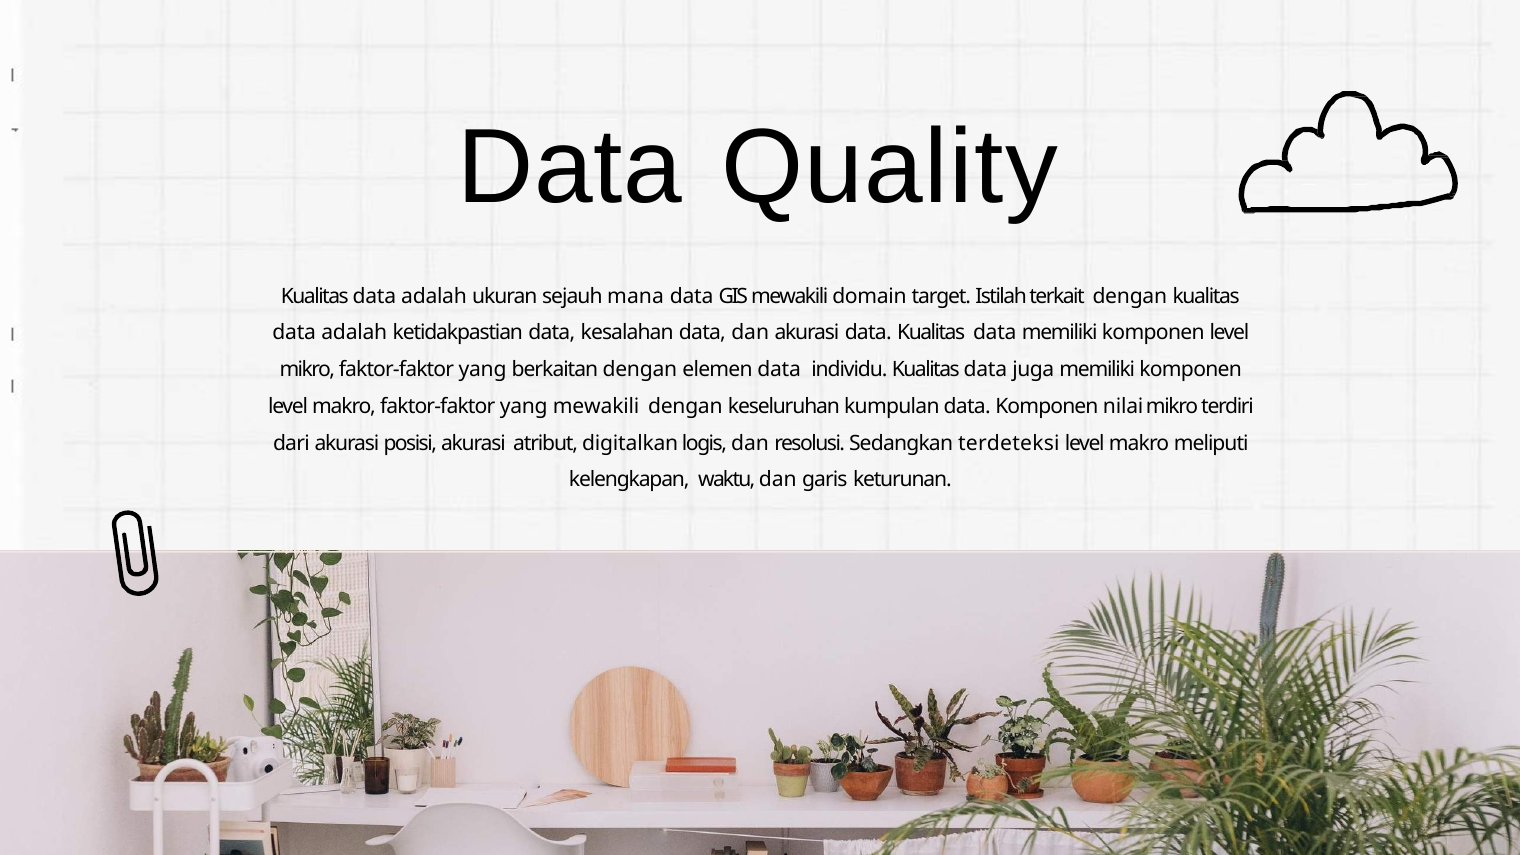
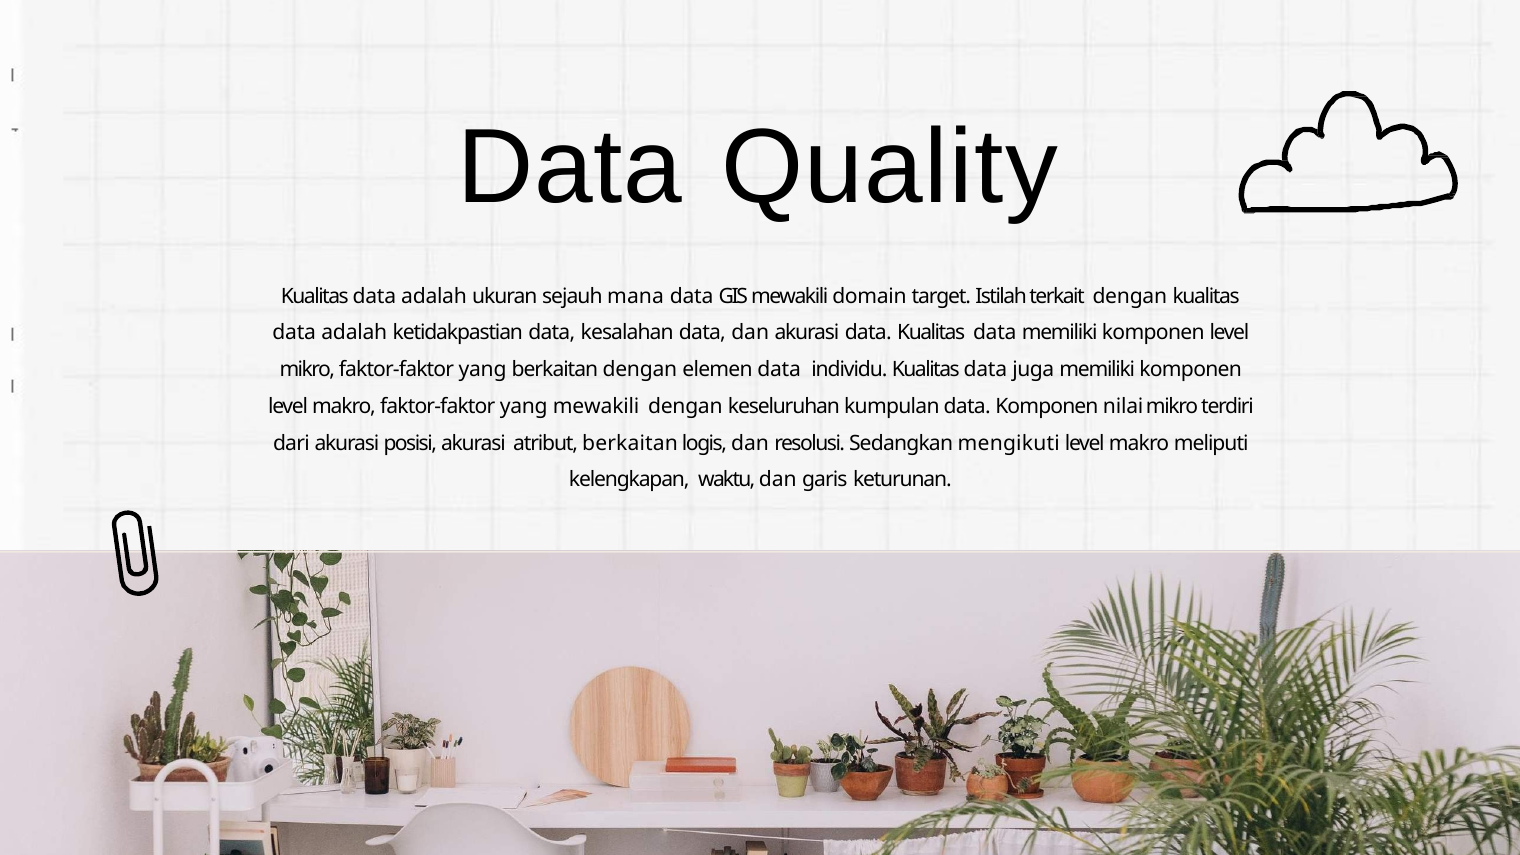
atribut digitalkan: digitalkan -> berkaitan
terdeteksi: terdeteksi -> mengikuti
